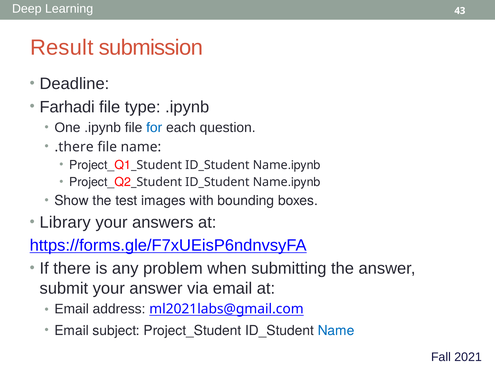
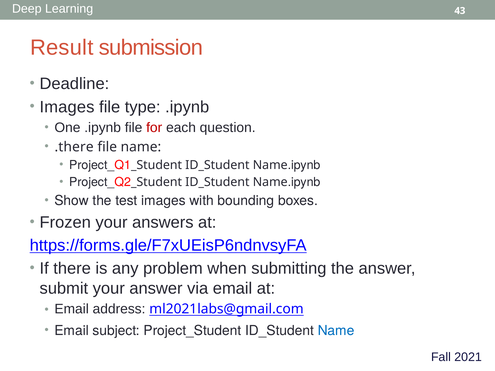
Farhadi at (67, 107): Farhadi -> Images
for colour: blue -> red
Library: Library -> Frozen
